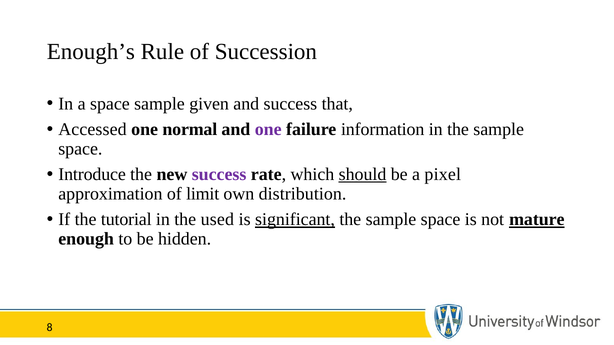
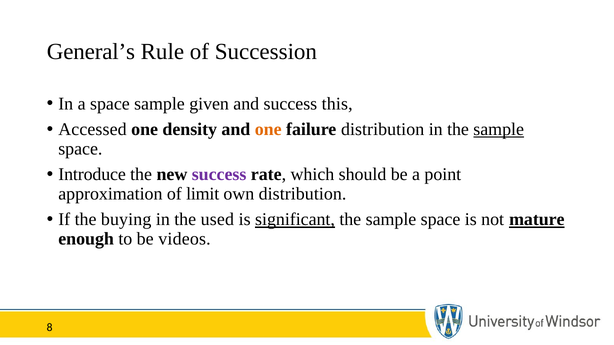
Enough’s: Enough’s -> General’s
that: that -> this
normal: normal -> density
one at (268, 130) colour: purple -> orange
failure information: information -> distribution
sample at (499, 130) underline: none -> present
should underline: present -> none
pixel: pixel -> point
tutorial: tutorial -> buying
hidden: hidden -> videos
